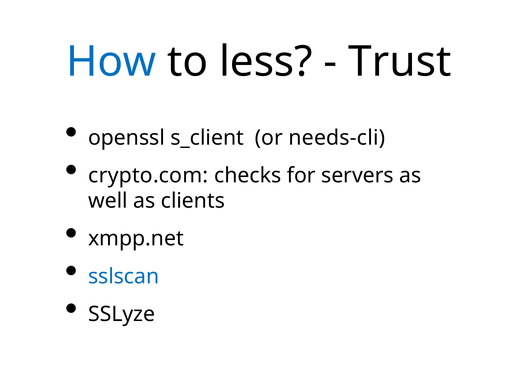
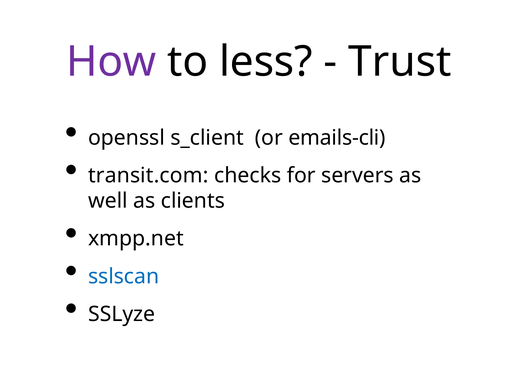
How colour: blue -> purple
needs-cli: needs-cli -> emails-cli
crypto.com: crypto.com -> transit.com
